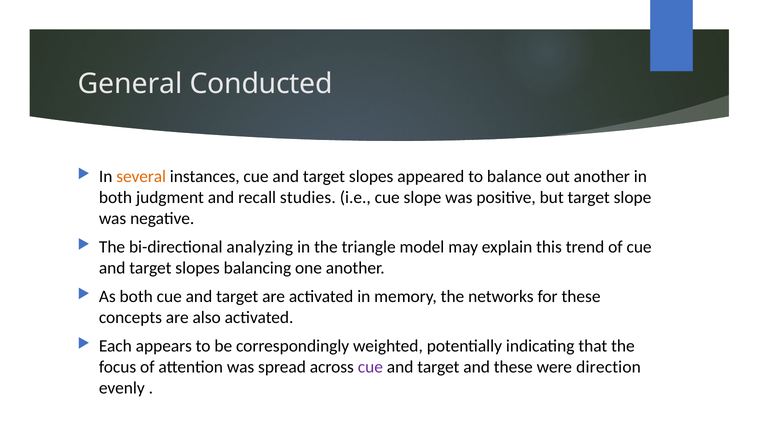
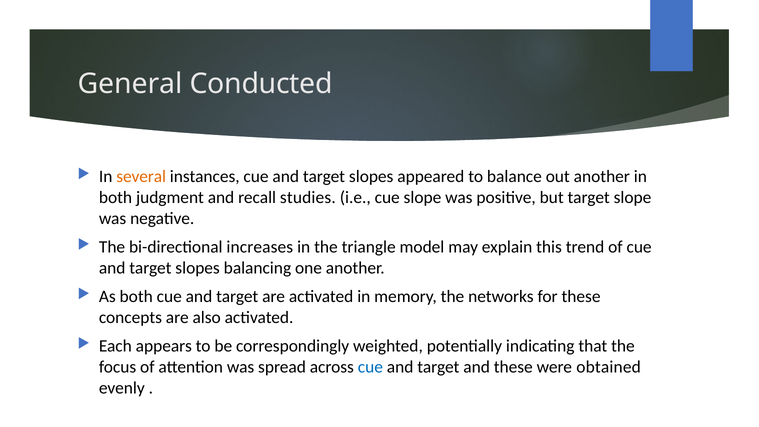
analyzing: analyzing -> increases
cue at (370, 367) colour: purple -> blue
direction: direction -> obtained
